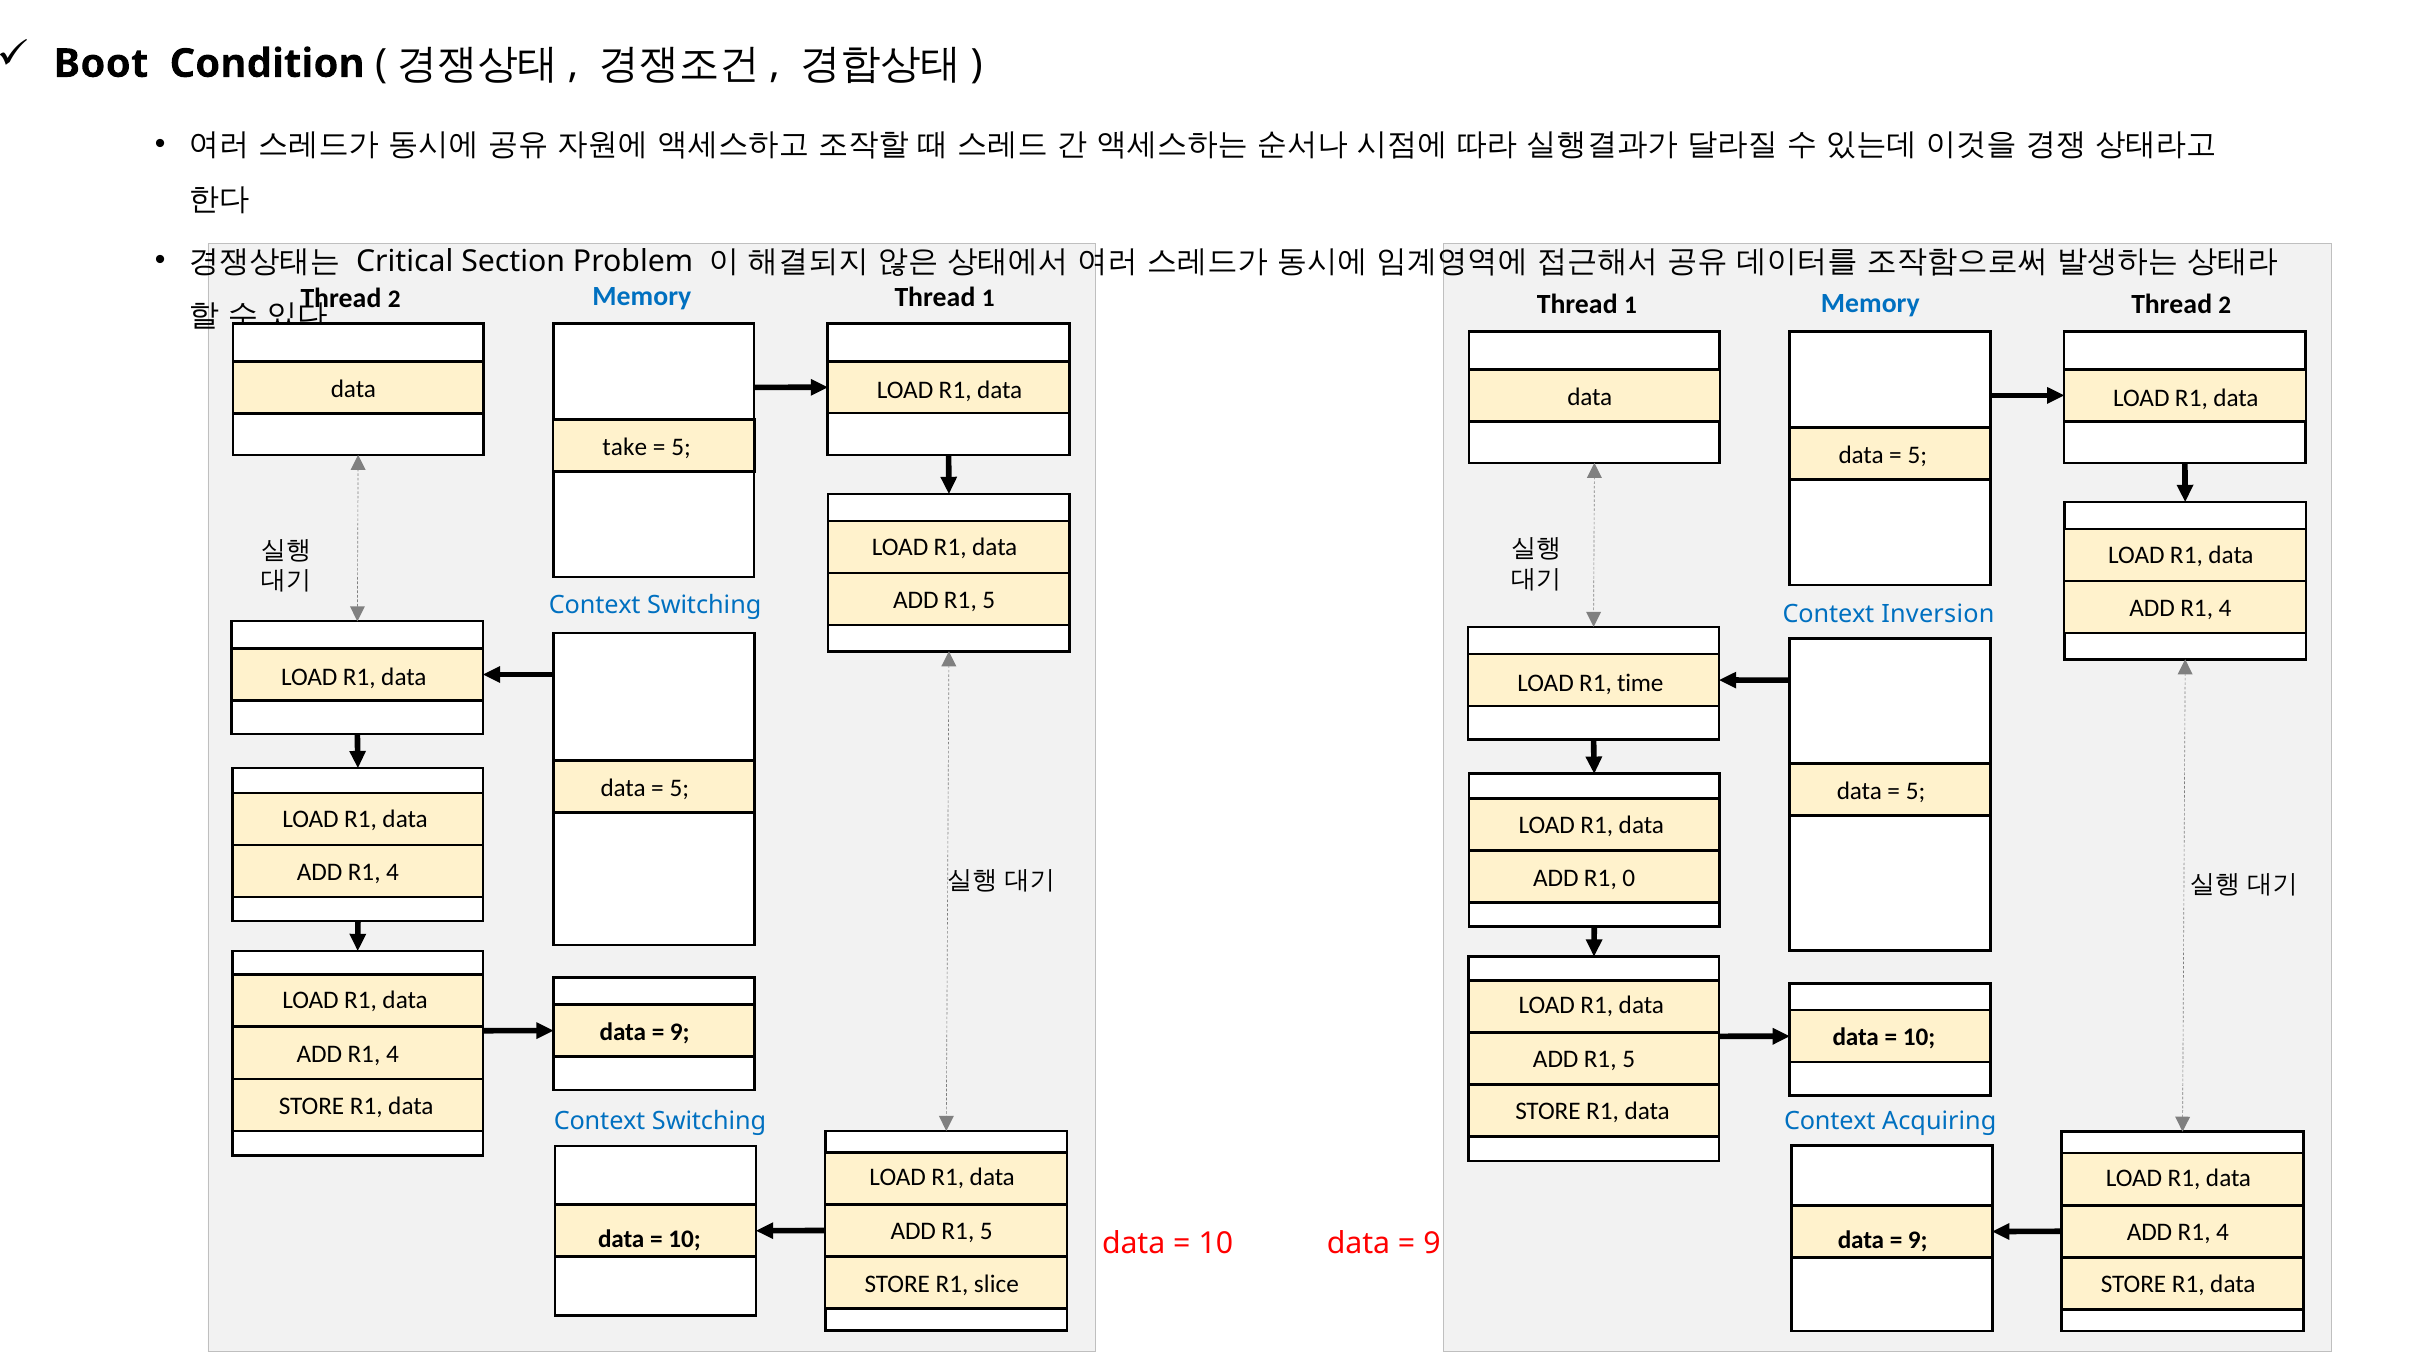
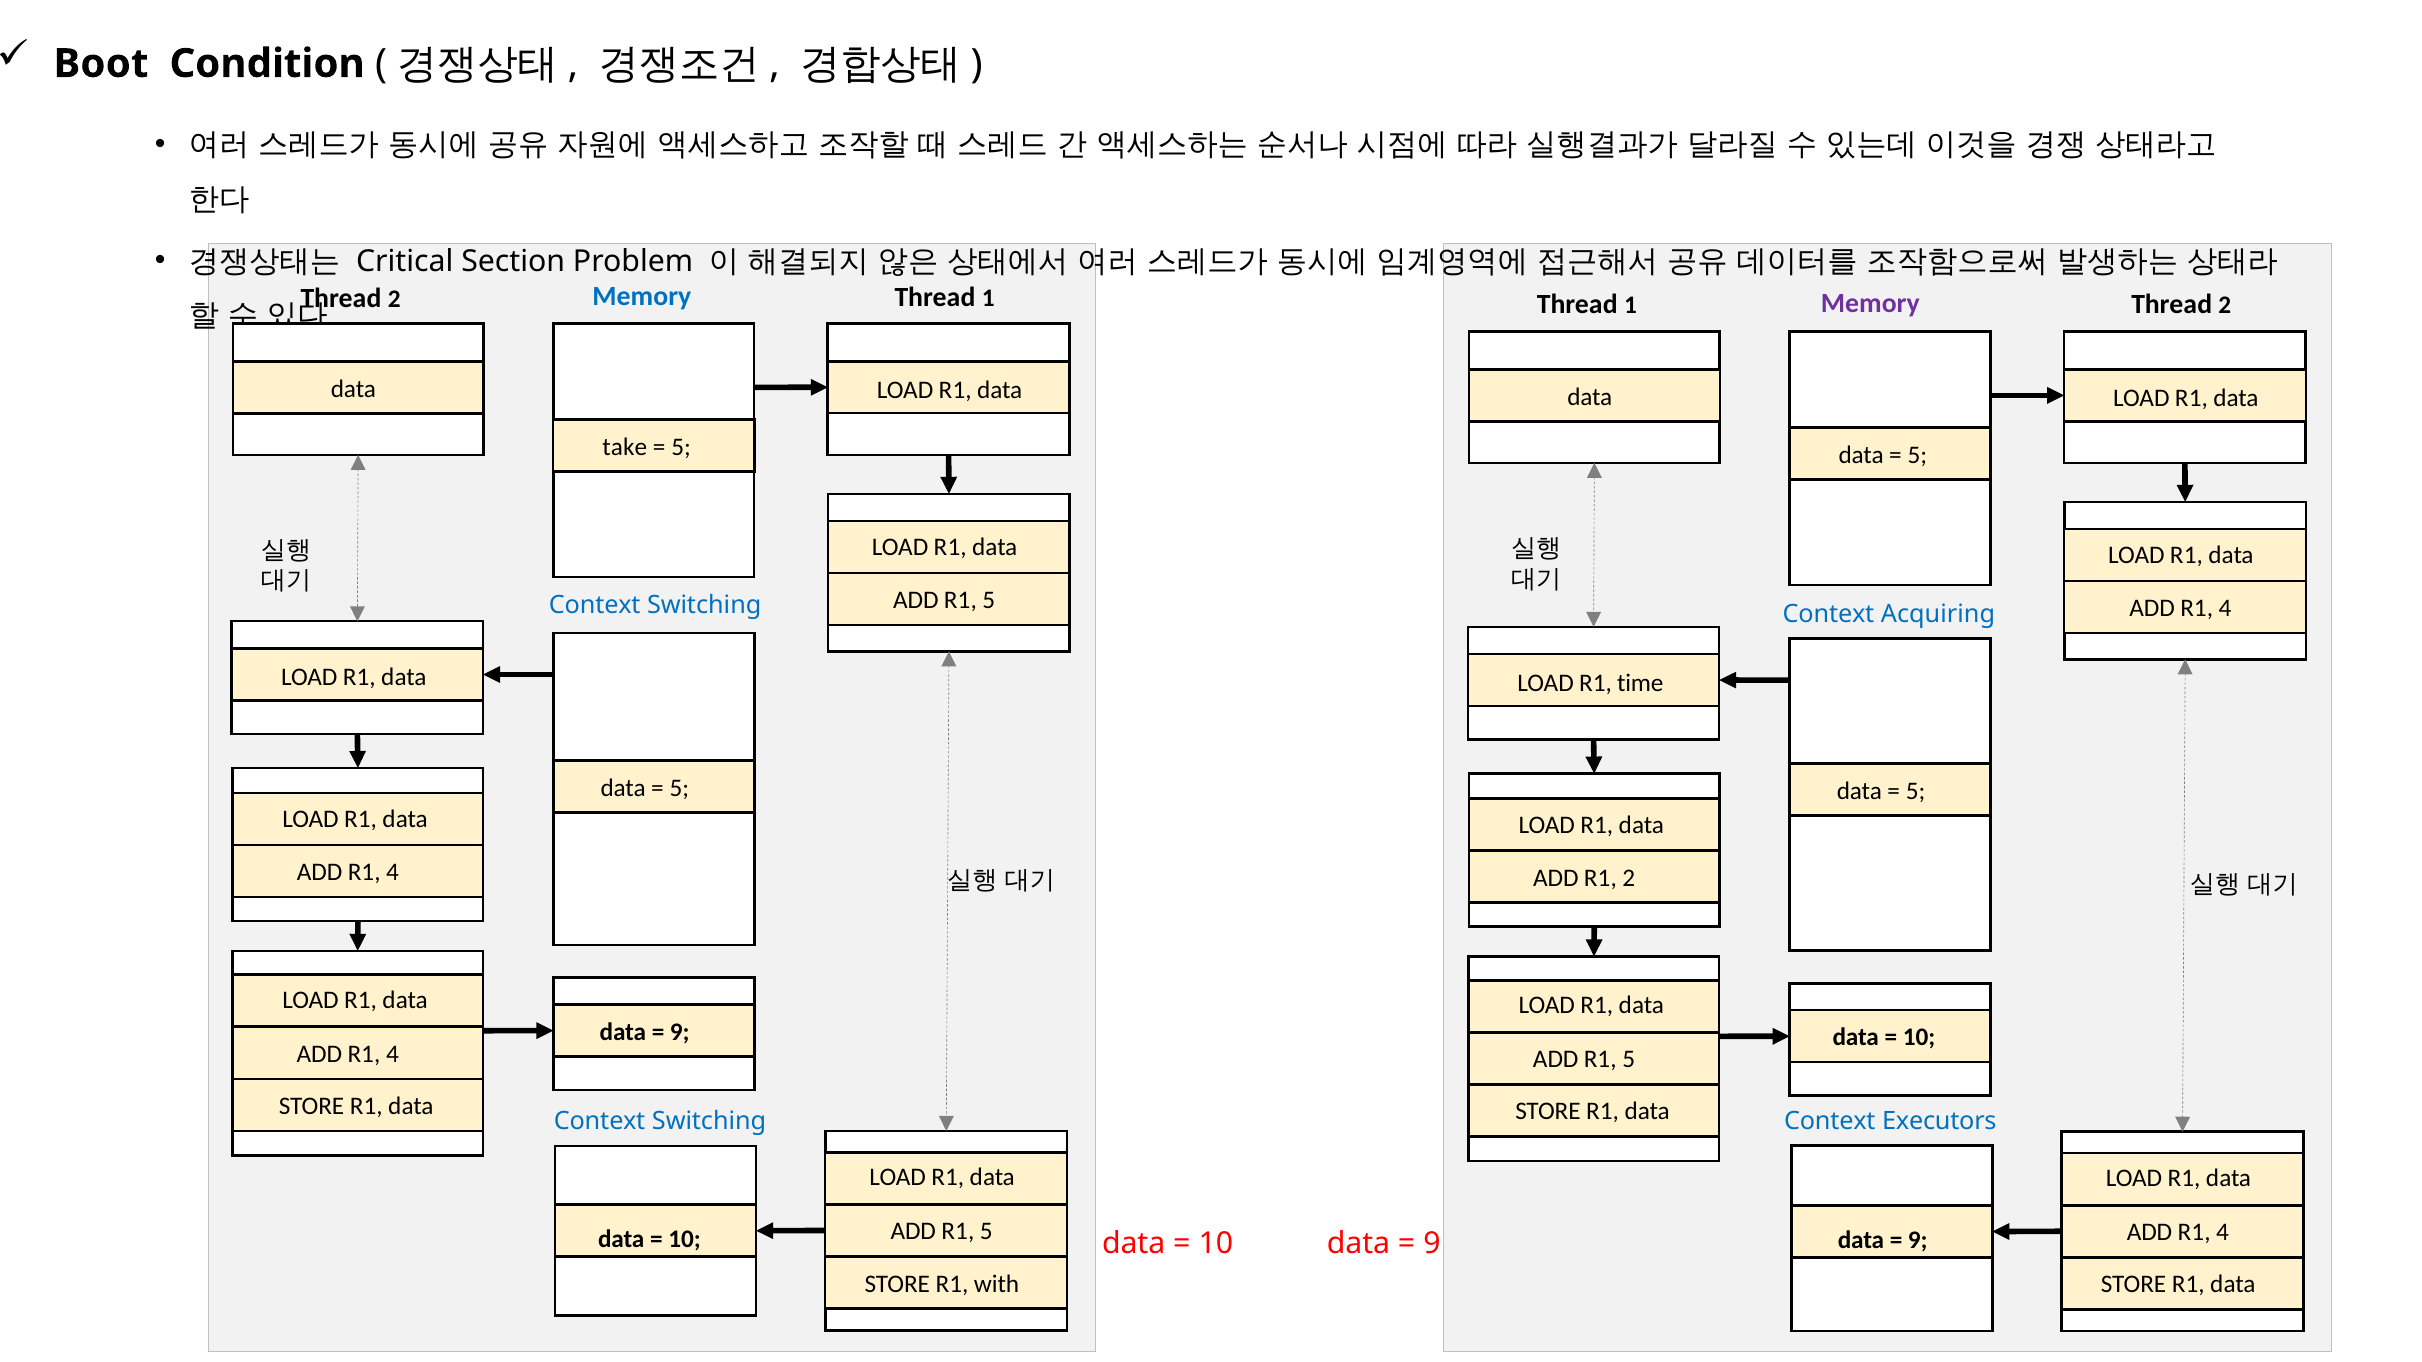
Memory at (1870, 303) colour: blue -> purple
Inversion: Inversion -> Acquiring
R1 0: 0 -> 2
Acquiring: Acquiring -> Executors
slice: slice -> with
